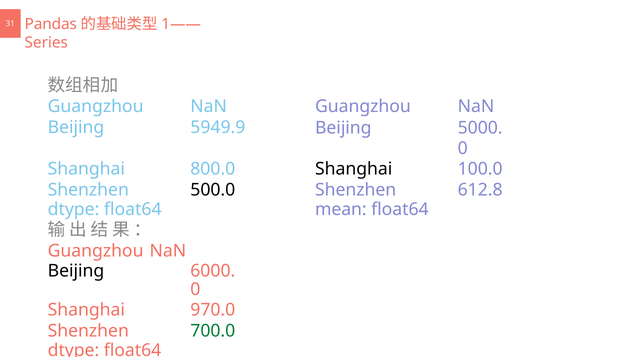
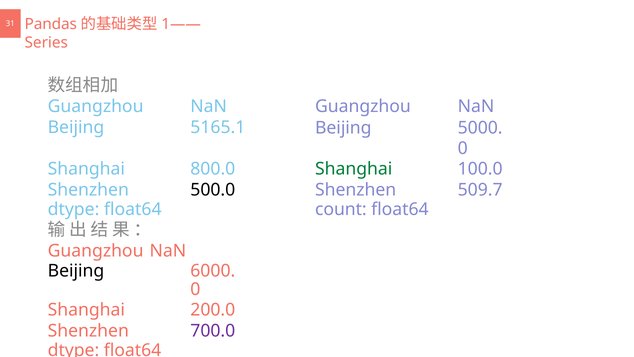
5949.9: 5949.9 -> 5165.1
Shanghai at (354, 169) colour: black -> green
612.8: 612.8 -> 509.7
mean: mean -> count
970.0: 970.0 -> 200.0
700.0 colour: green -> purple
